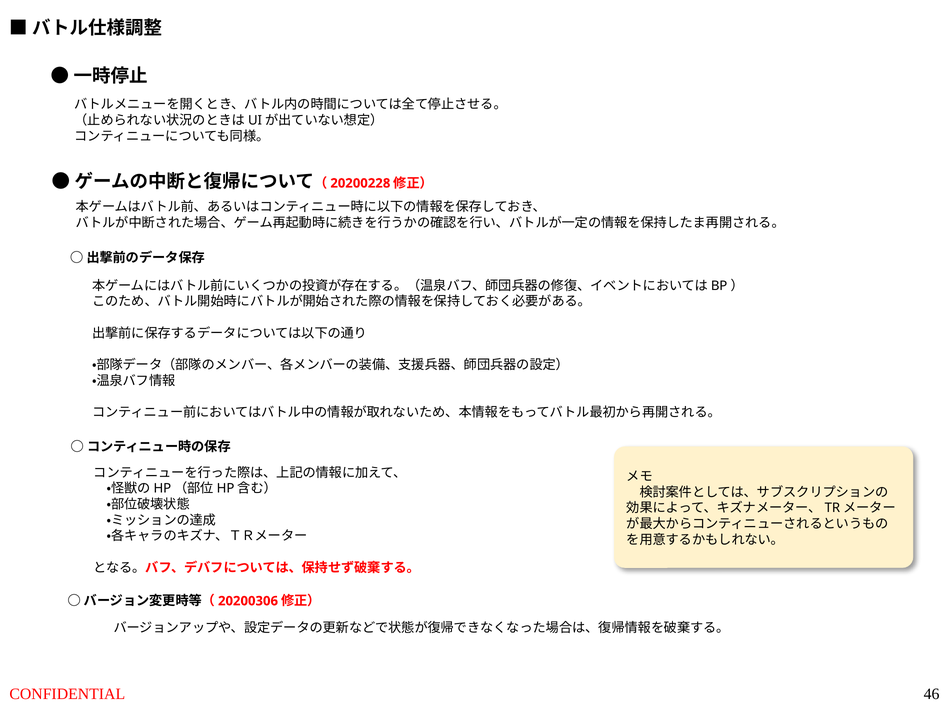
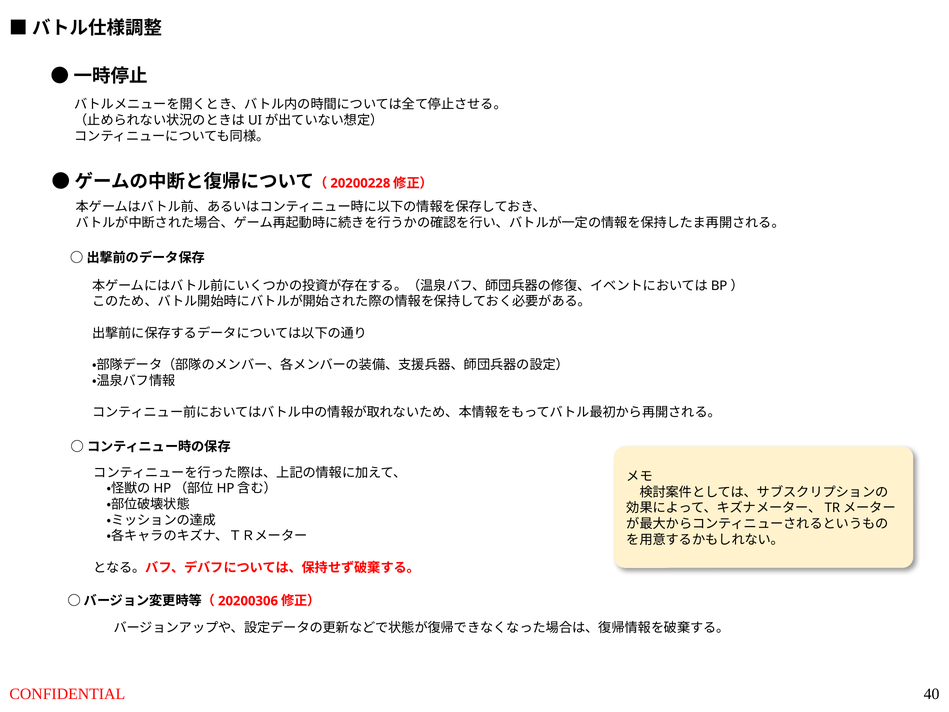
46: 46 -> 40
